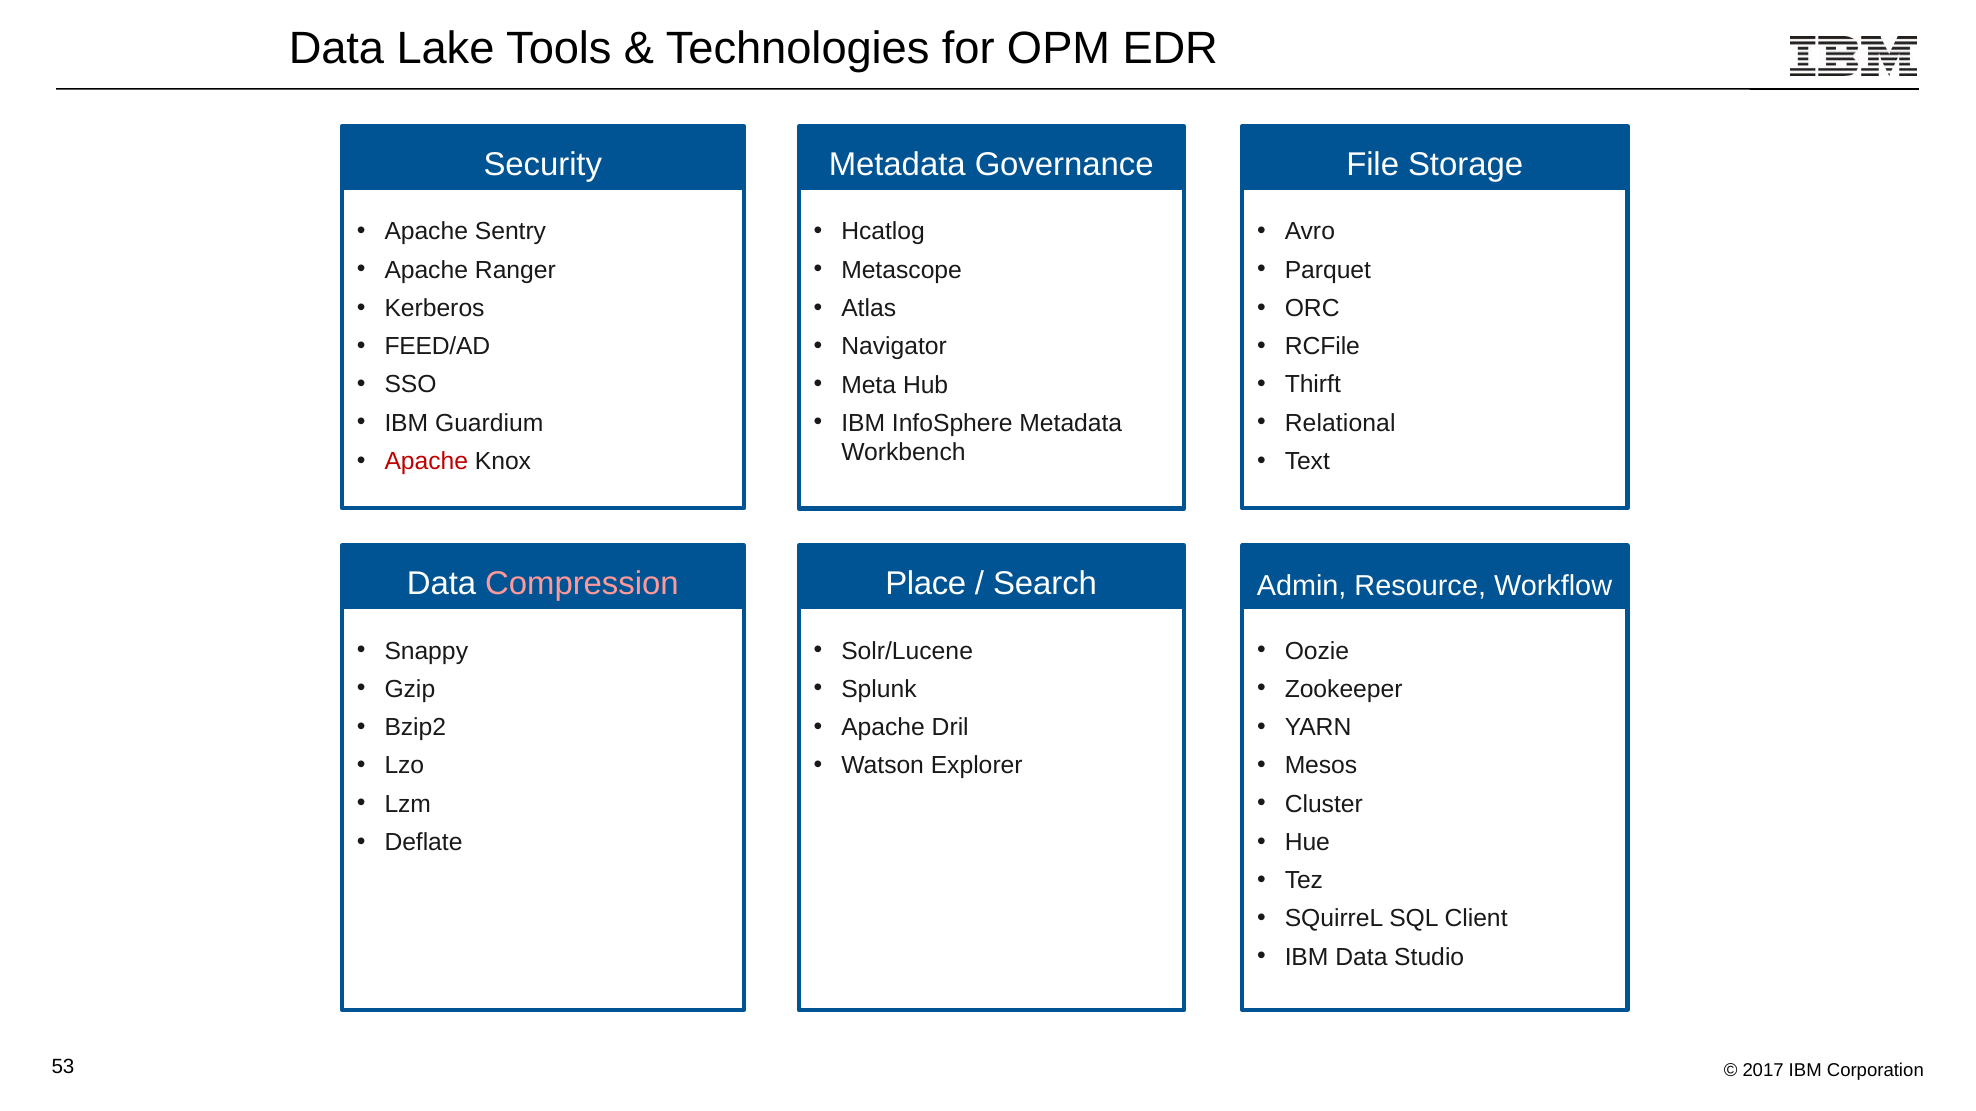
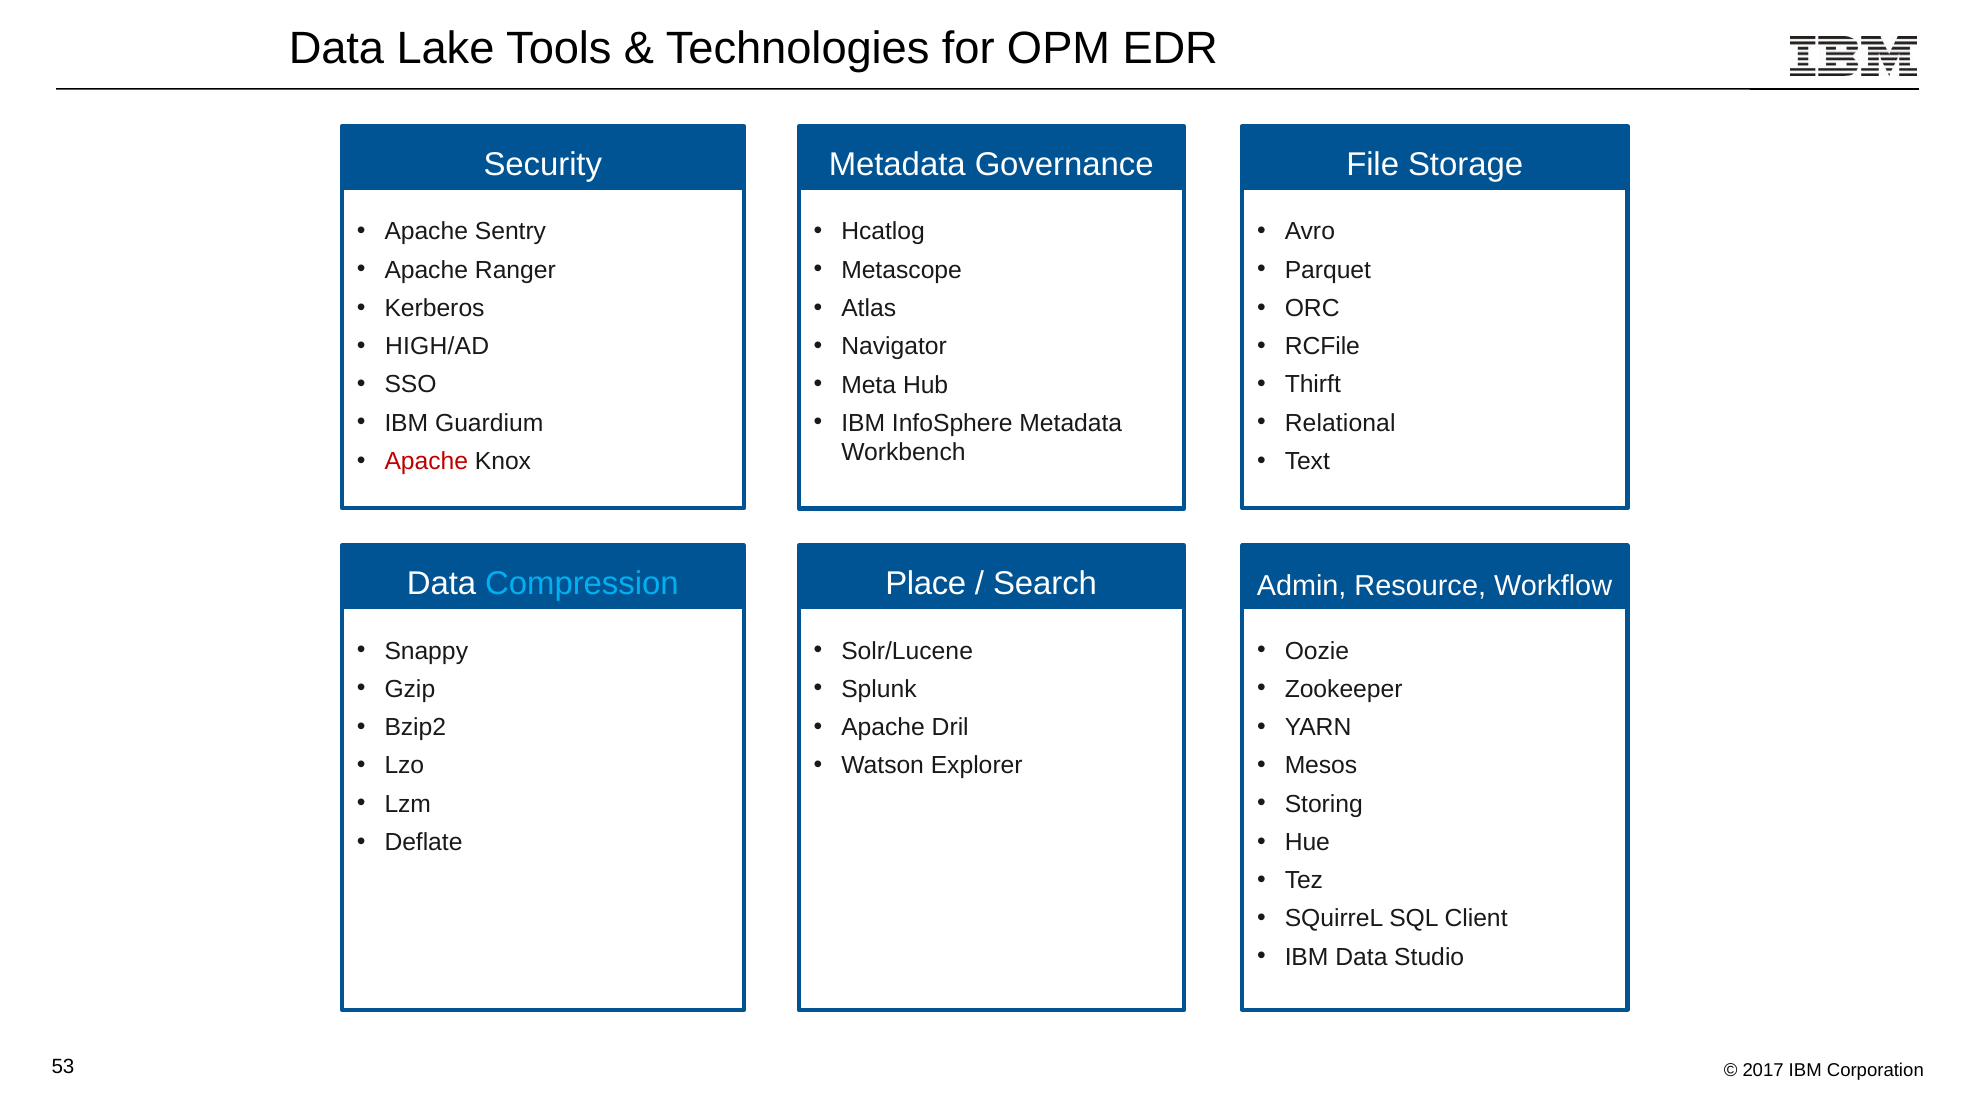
FEED/AD: FEED/AD -> HIGH/AD
Compression colour: pink -> light blue
Cluster: Cluster -> Storing
